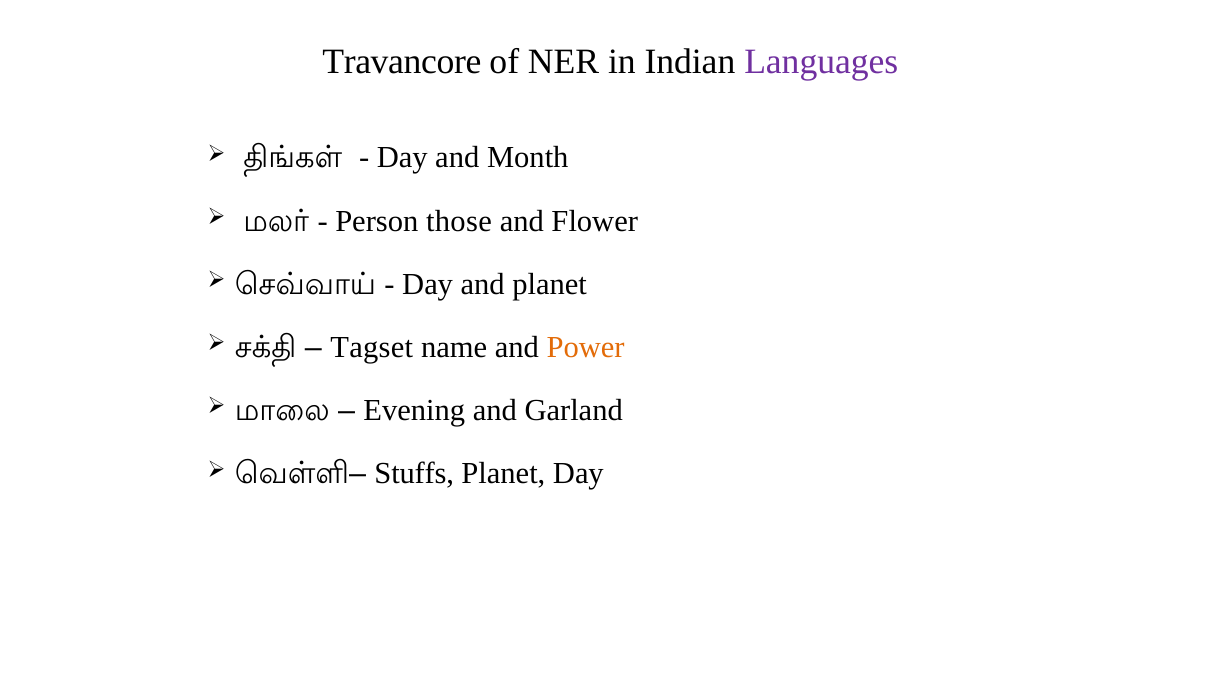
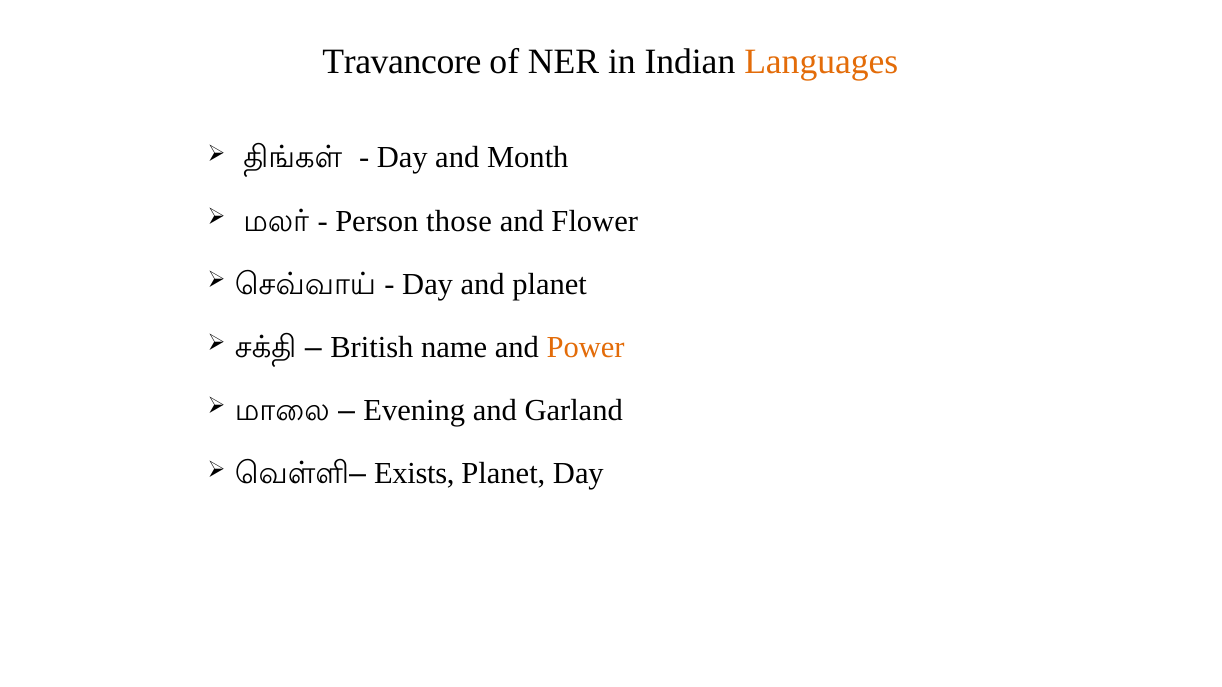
Languages colour: purple -> orange
Tagset: Tagset -> British
Stuffs: Stuffs -> Exists
